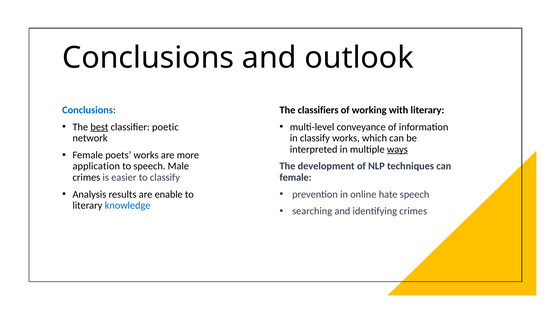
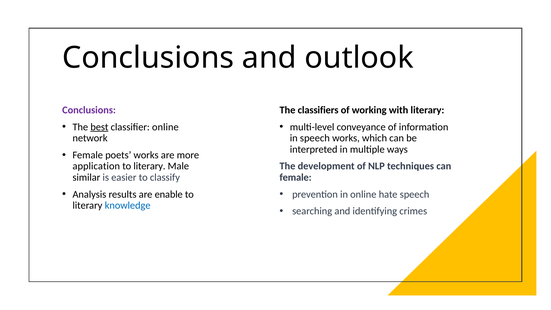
Conclusions at (89, 110) colour: blue -> purple
classifier poetic: poetic -> online
in classify: classify -> speech
ways underline: present -> none
speech at (149, 166): speech -> literary
crimes at (86, 177): crimes -> similar
